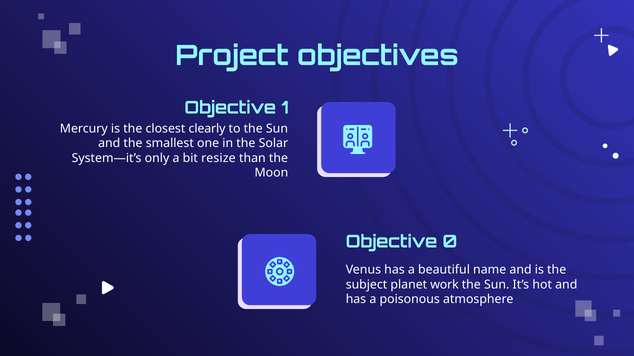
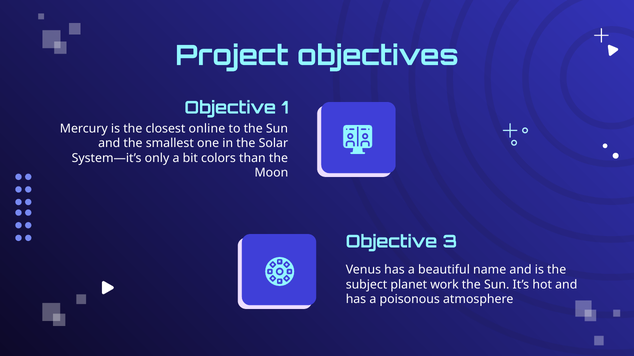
clearly: clearly -> online
resize: resize -> colors
0: 0 -> 3
